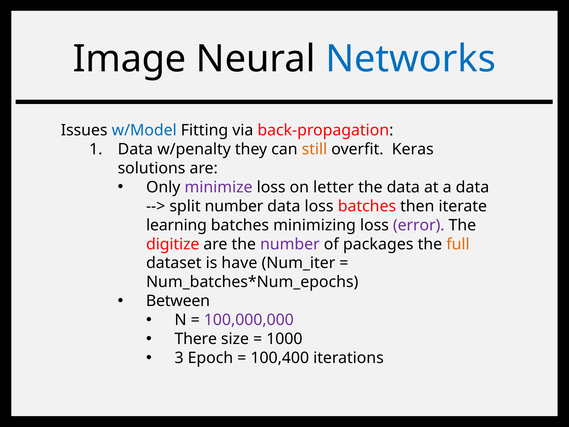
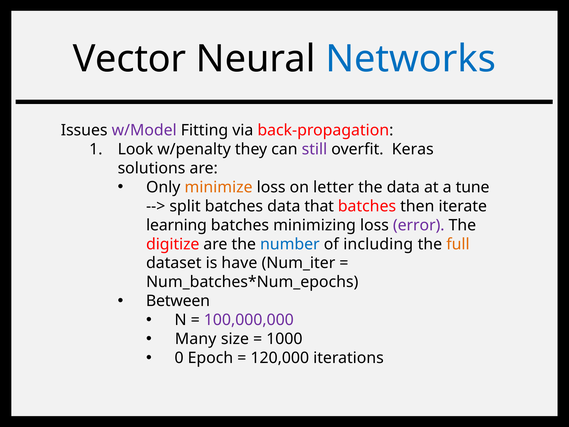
Image: Image -> Vector
w/Model colour: blue -> purple
1 Data: Data -> Look
still colour: orange -> purple
minimize colour: purple -> orange
a data: data -> tune
split number: number -> batches
data loss: loss -> that
number at (290, 244) colour: purple -> blue
packages: packages -> including
There: There -> Many
3: 3 -> 0
100,400: 100,400 -> 120,000
